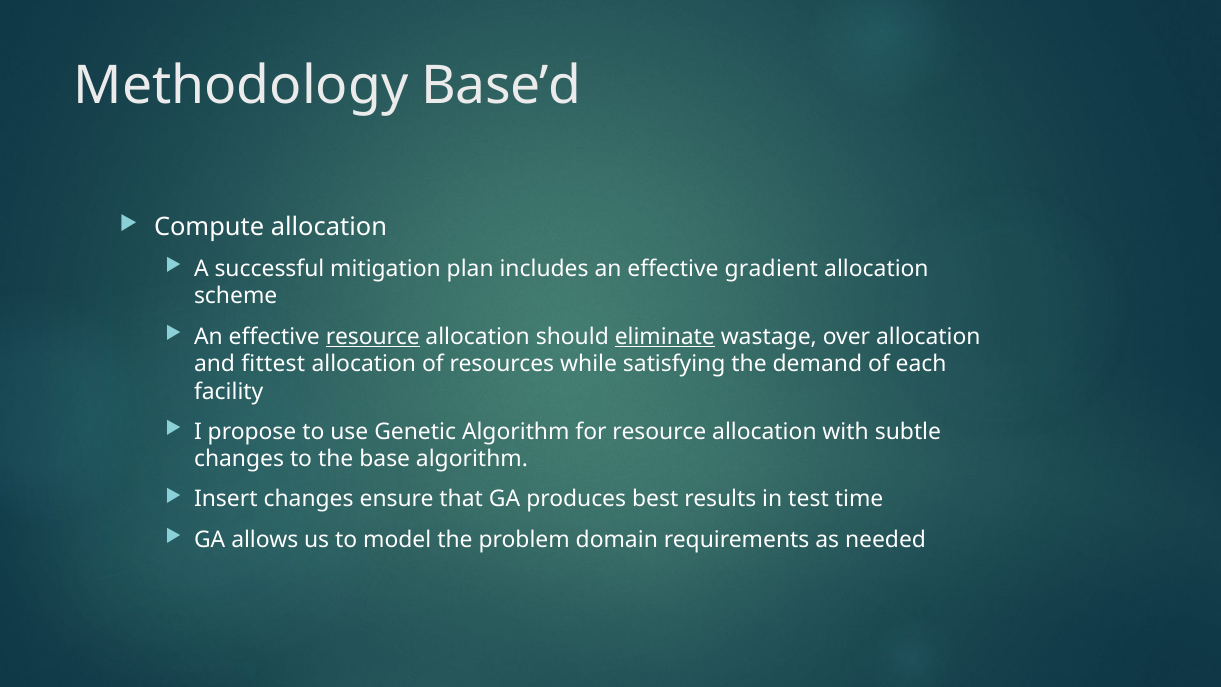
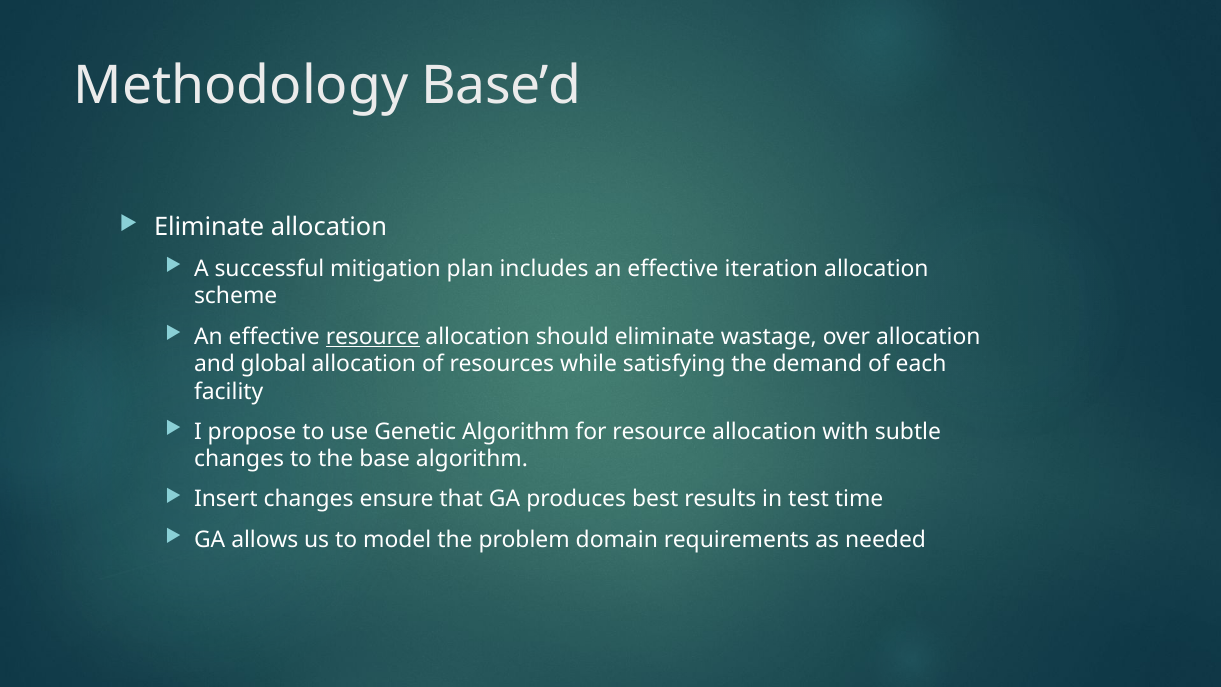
Compute at (209, 227): Compute -> Eliminate
gradient: gradient -> iteration
eliminate at (665, 336) underline: present -> none
fittest: fittest -> global
